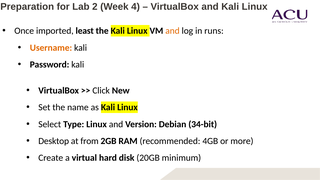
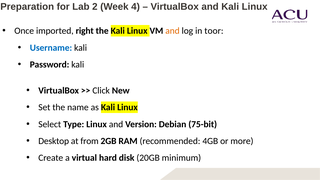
least: least -> right
runs: runs -> toor
Username colour: orange -> blue
34-bit: 34-bit -> 75-bit
